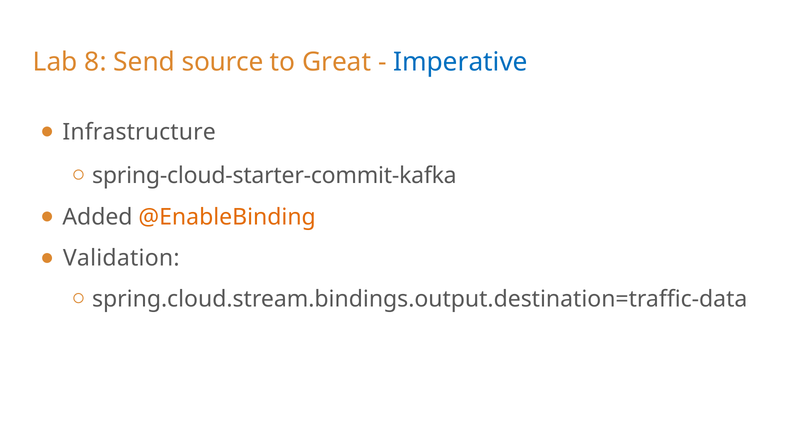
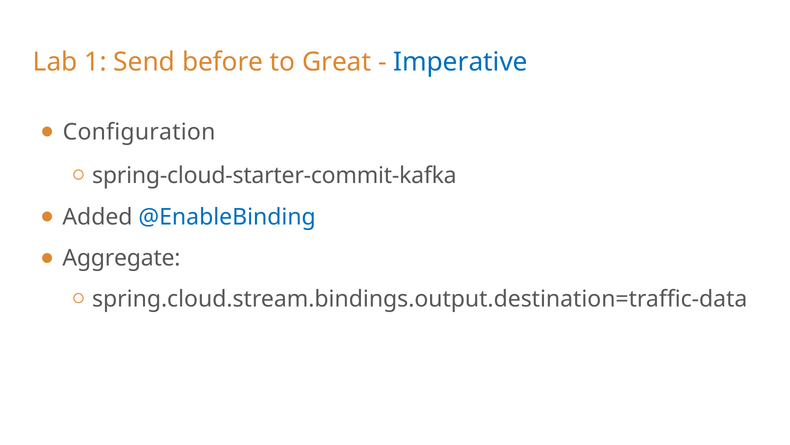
8: 8 -> 1
source: source -> before
Infrastructure: Infrastructure -> Configuration
@EnableBinding colour: orange -> blue
Validation: Validation -> Aggregate
